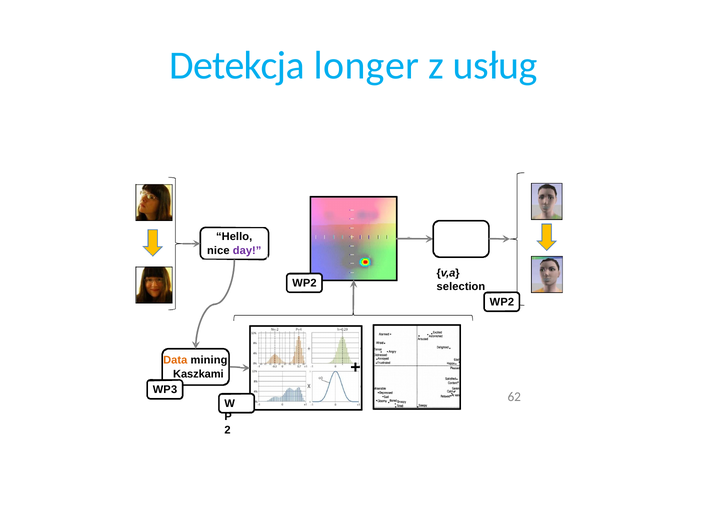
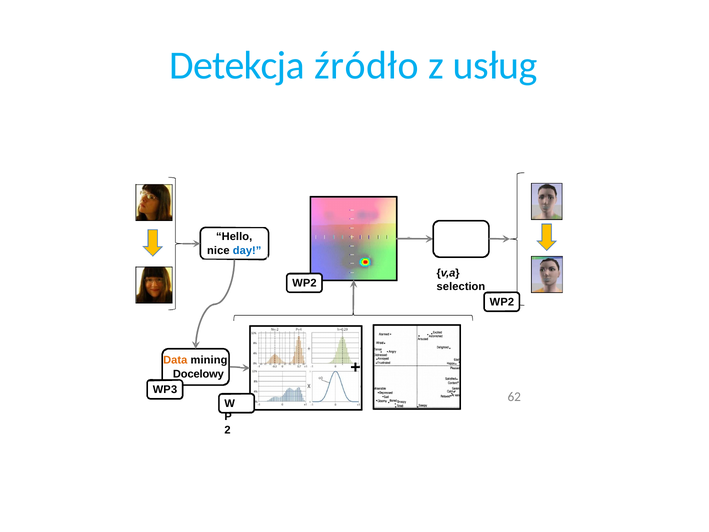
longer: longer -> źródło
day colour: purple -> blue
Kaszkami: Kaszkami -> Docelowy
